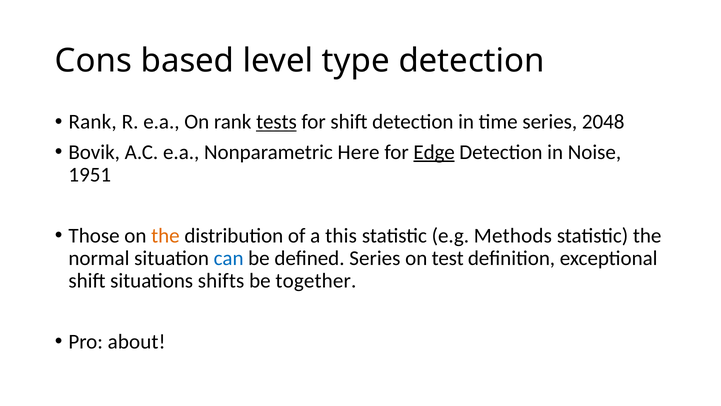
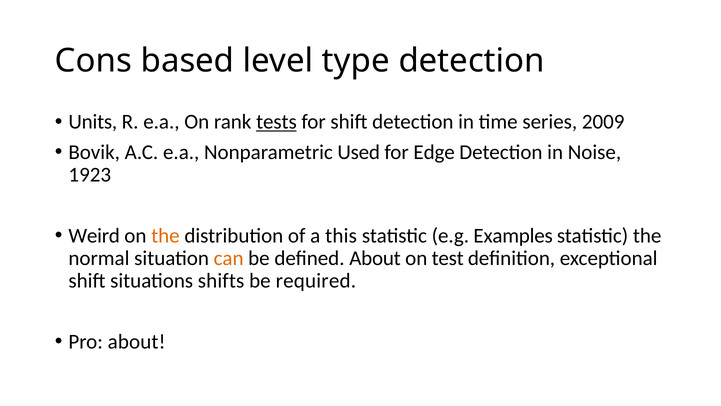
Rank at (93, 122): Rank -> Units
2048: 2048 -> 2009
Here: Here -> Used
Edge underline: present -> none
1951: 1951 -> 1923
Those: Those -> Weird
Methods: Methods -> Examples
can colour: blue -> orange
defined Series: Series -> About
together: together -> required
